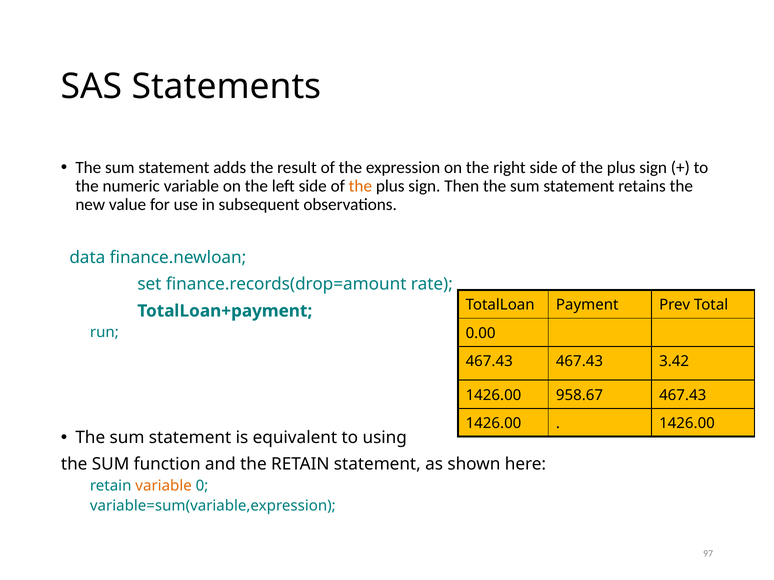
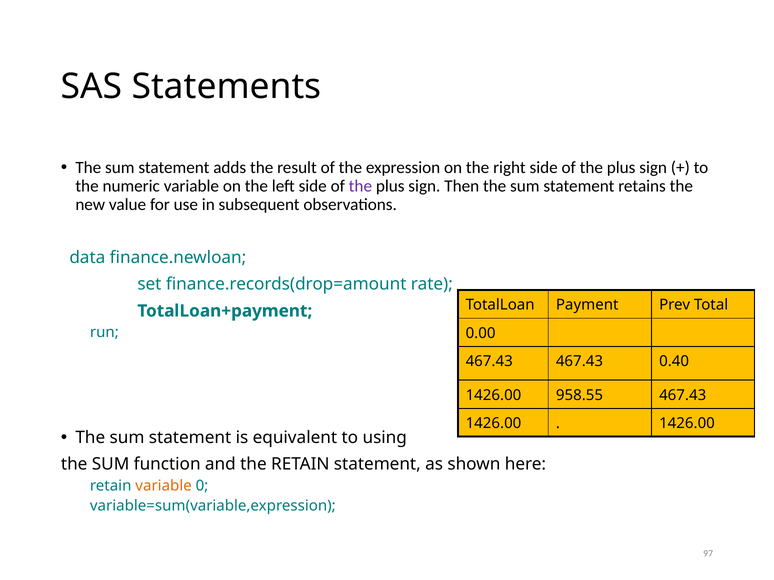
the at (360, 186) colour: orange -> purple
3.42: 3.42 -> 0.40
958.67: 958.67 -> 958.55
